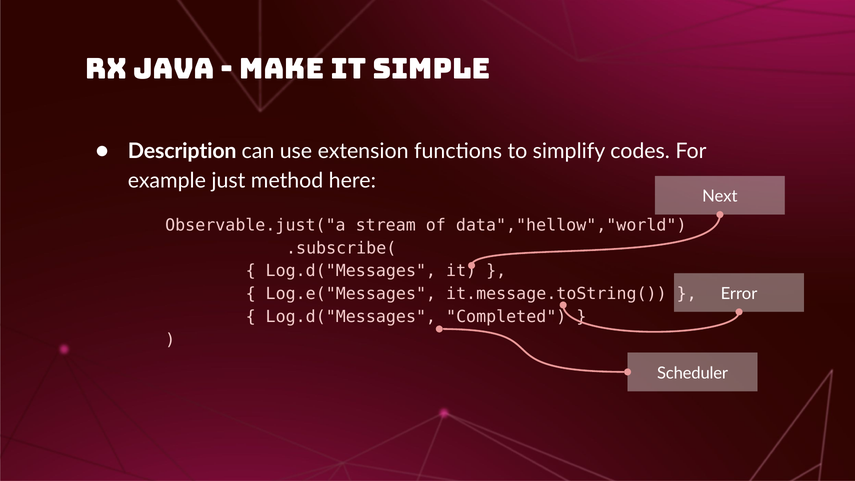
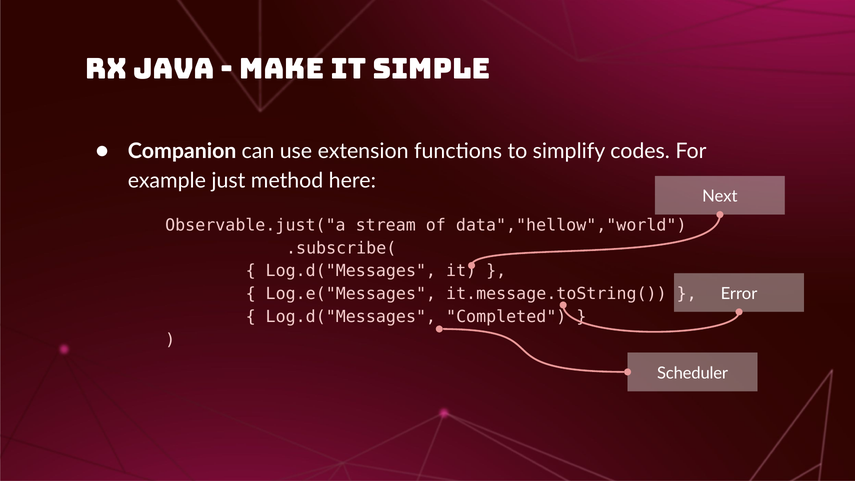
Description: Description -> Companion
